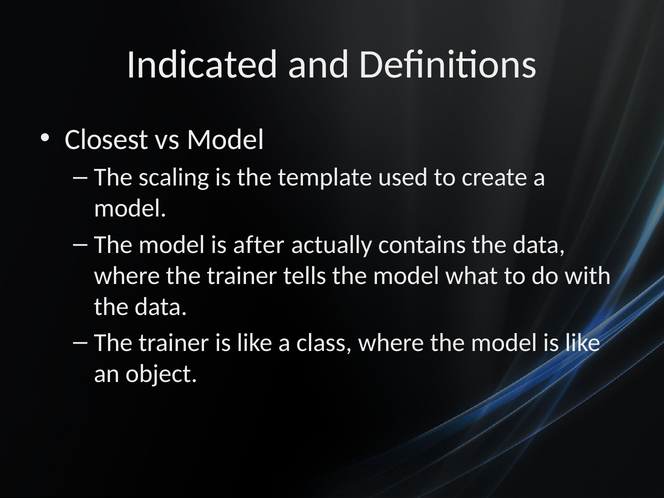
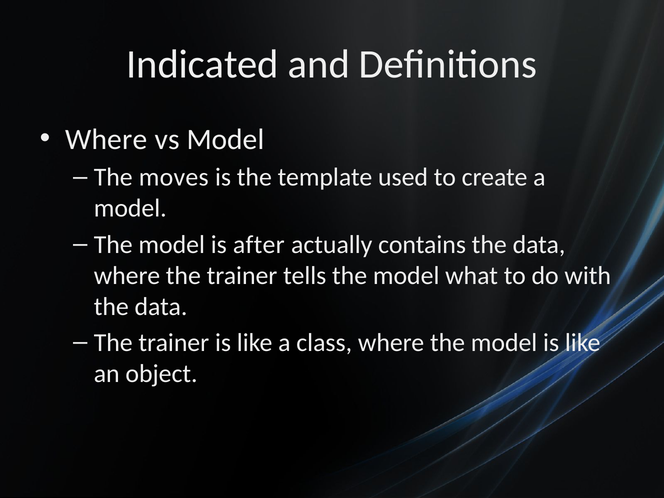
Closest at (107, 139): Closest -> Where
scaling: scaling -> moves
